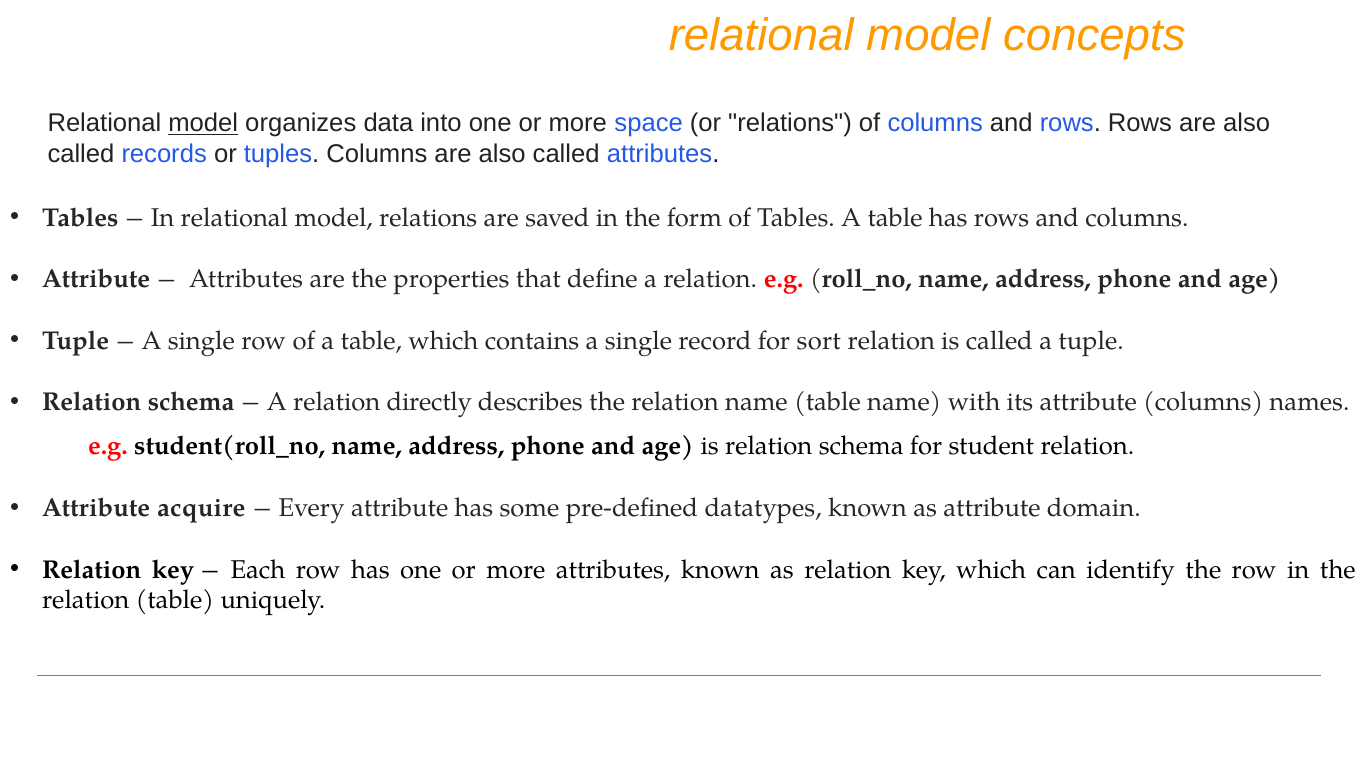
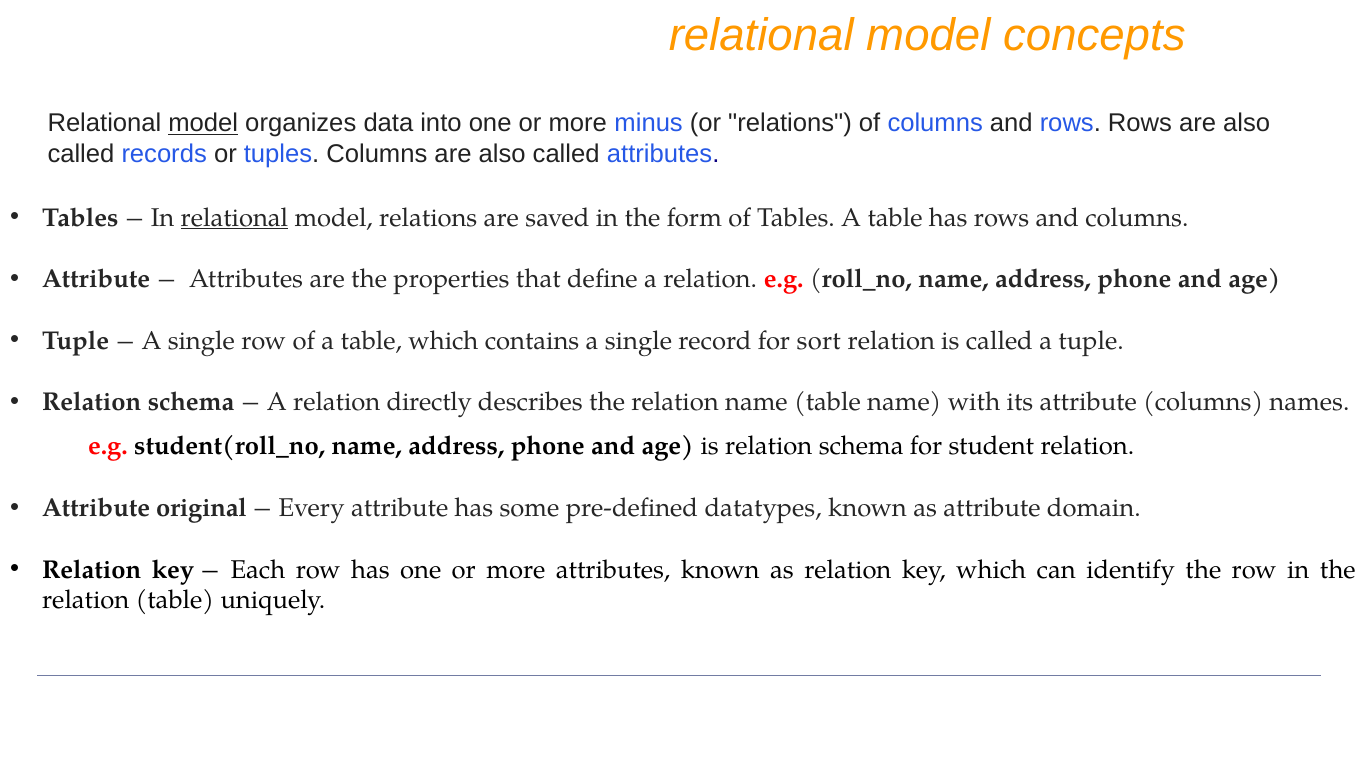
space: space -> minus
relational at (234, 218) underline: none -> present
acquire: acquire -> original
